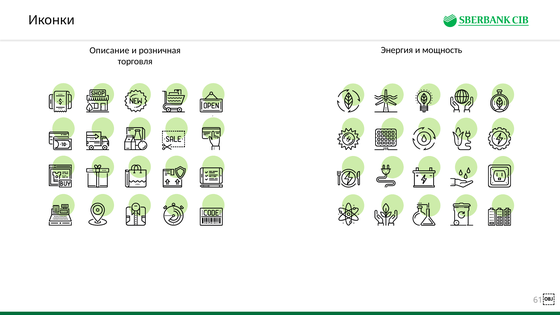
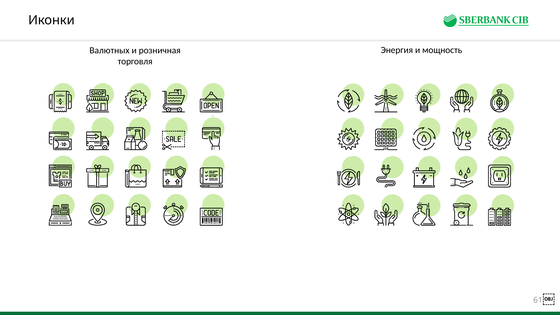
Описание: Описание -> Валютных
